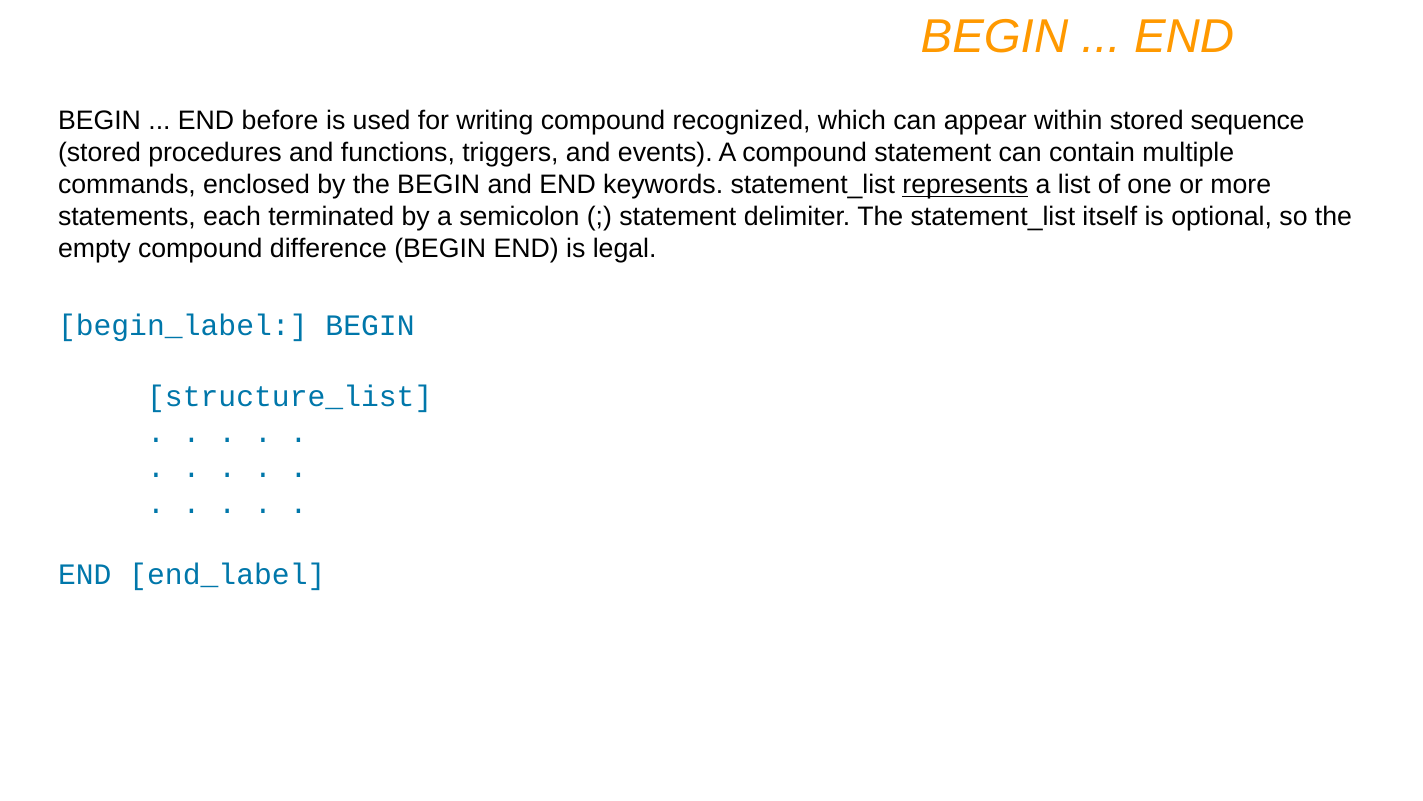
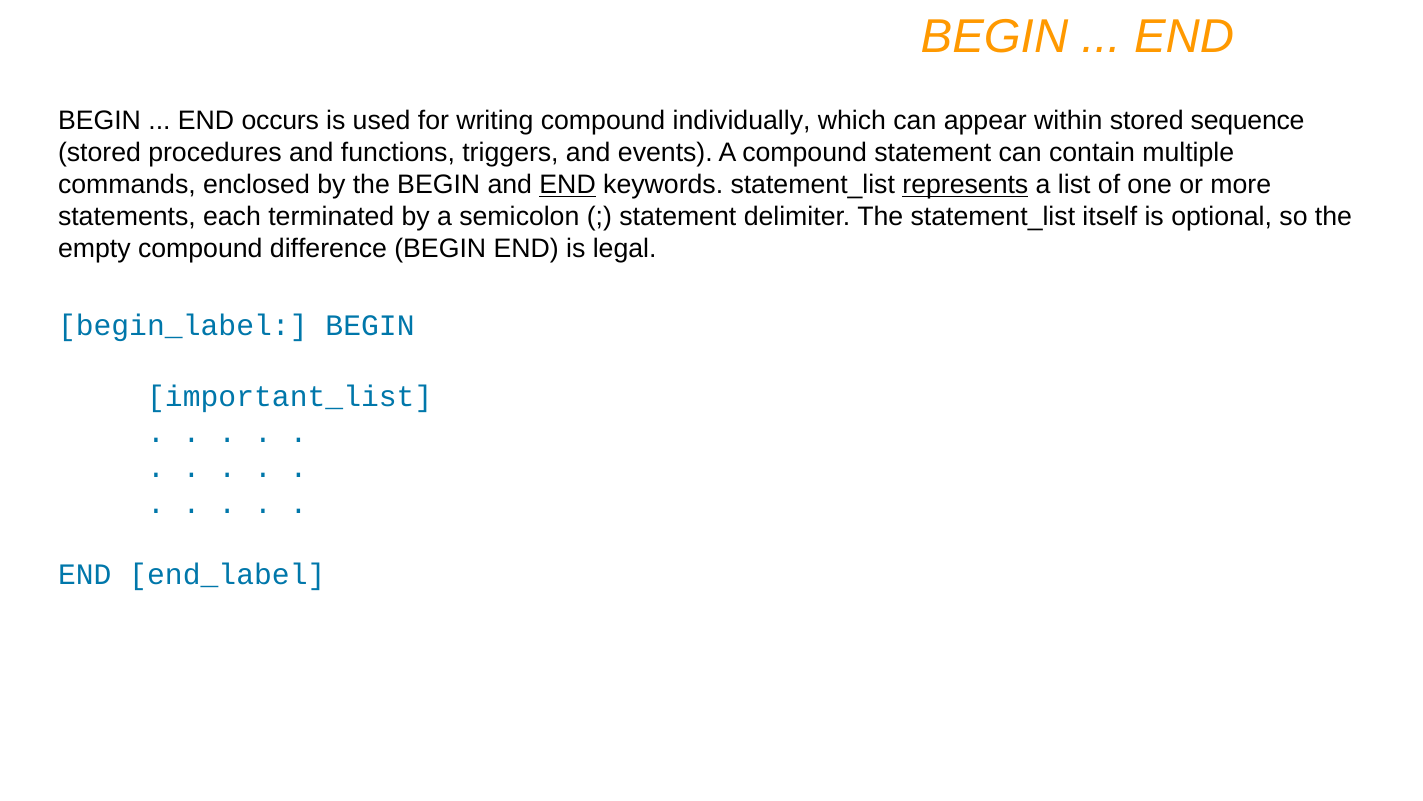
before: before -> occurs
recognized: recognized -> individually
END at (568, 185) underline: none -> present
structure_list: structure_list -> important_list
